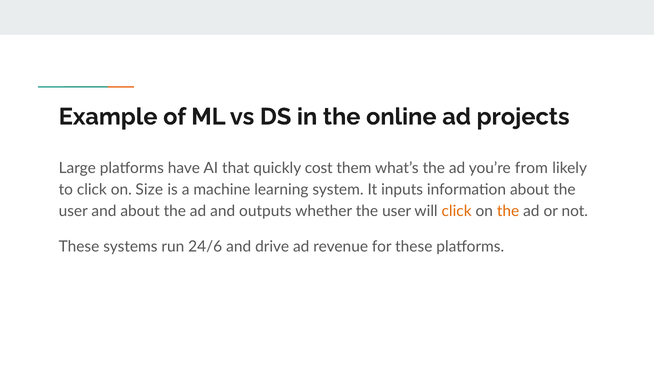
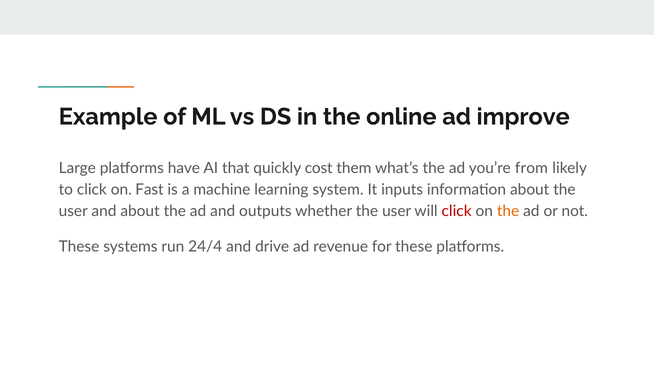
projects: projects -> improve
Size: Size -> Fast
click at (457, 211) colour: orange -> red
24/6: 24/6 -> 24/4
